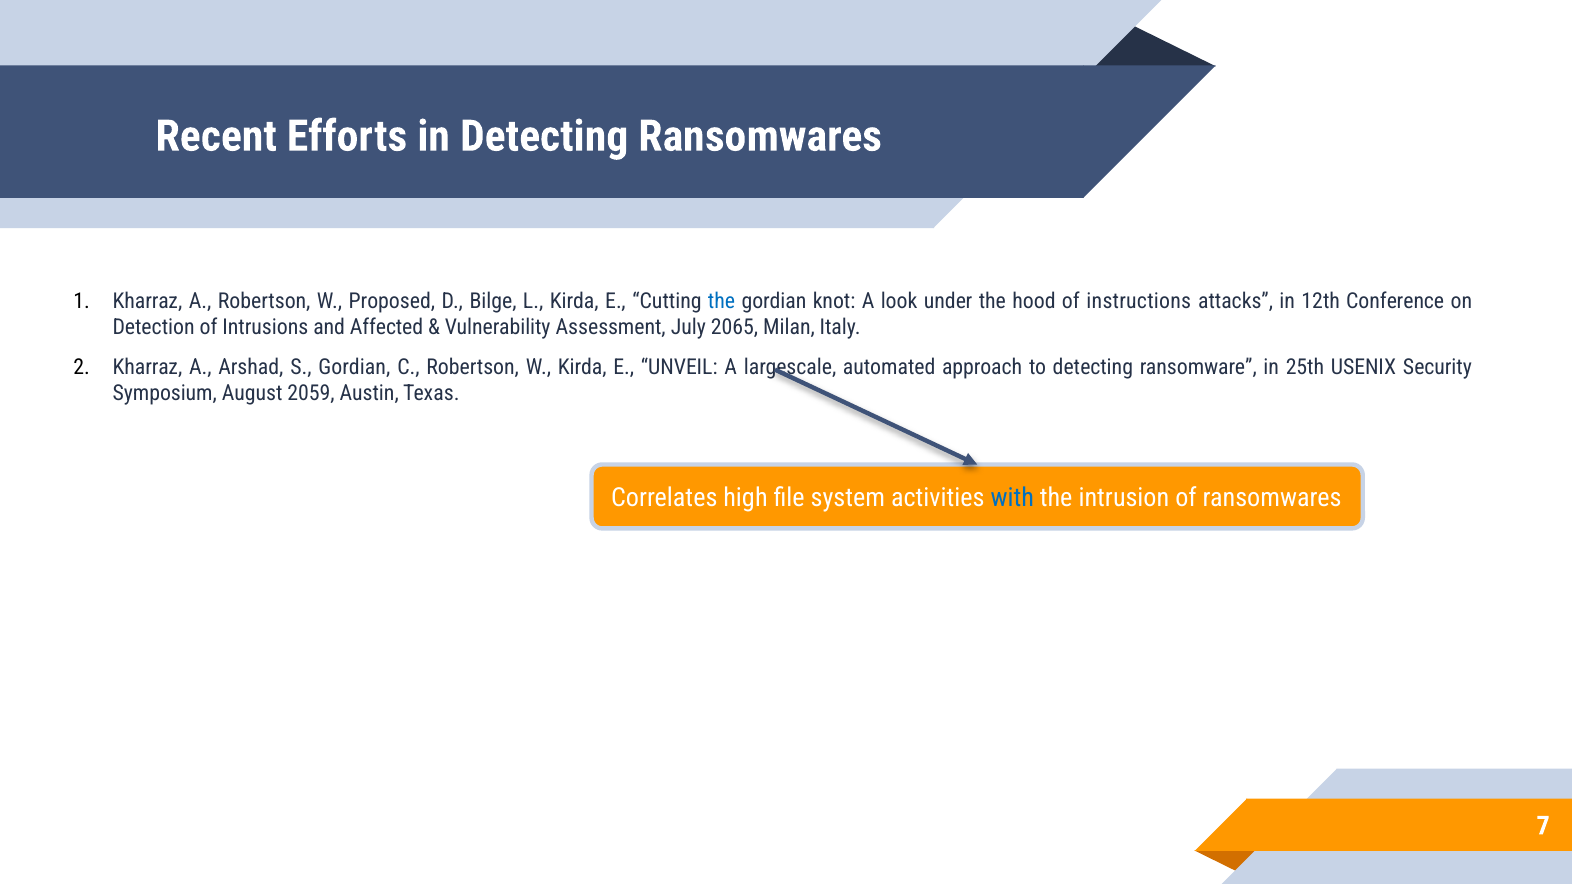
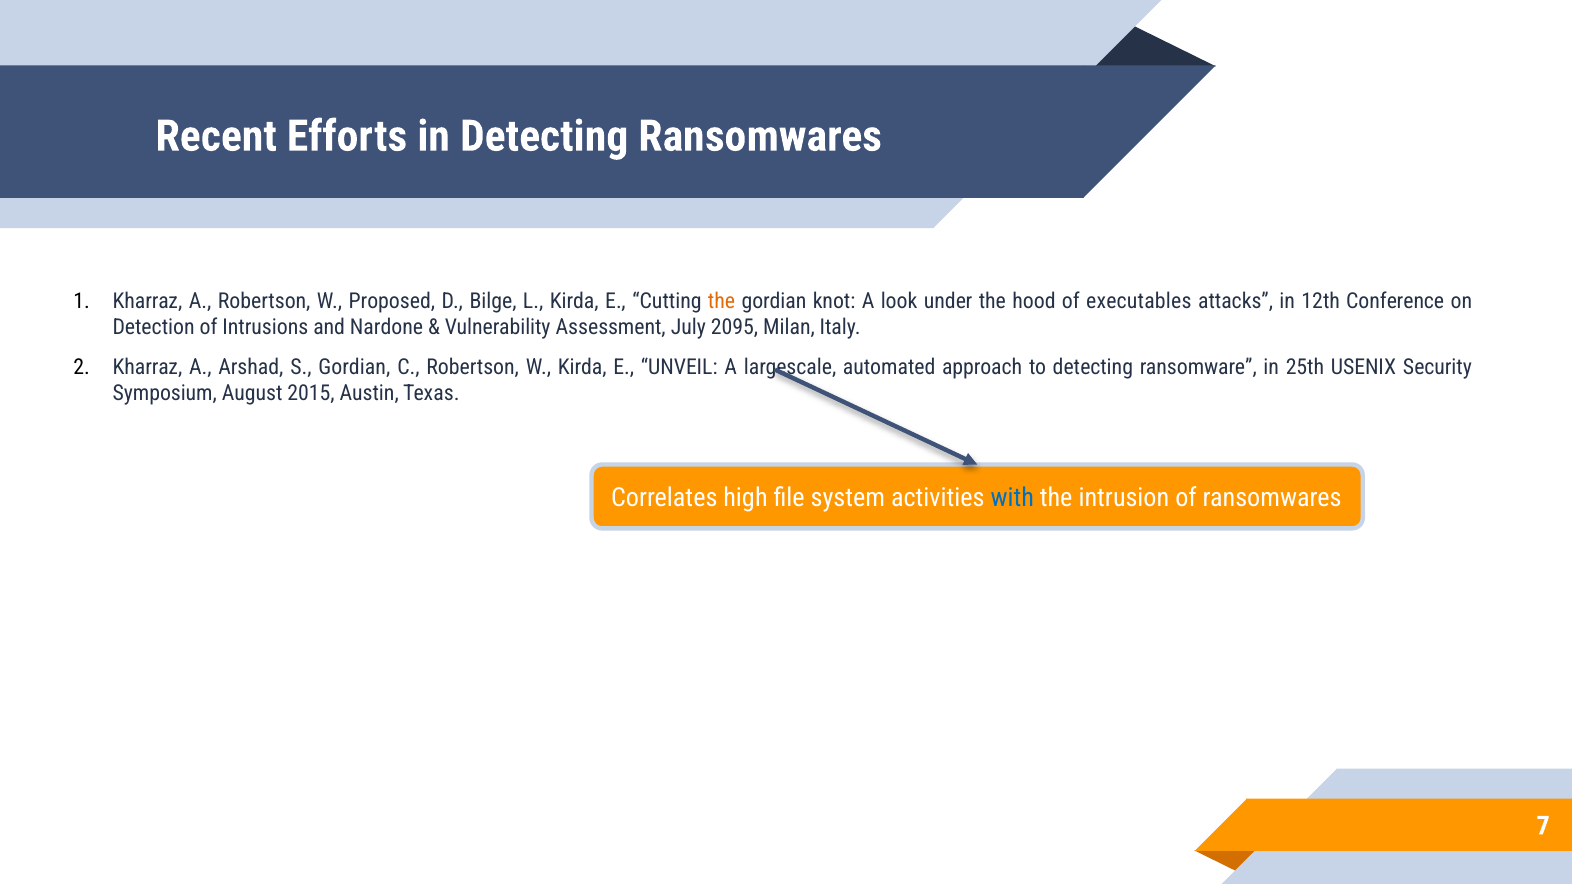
the at (722, 302) colour: blue -> orange
instructions: instructions -> executables
Affected: Affected -> Nardone
2065: 2065 -> 2095
2059: 2059 -> 2015
